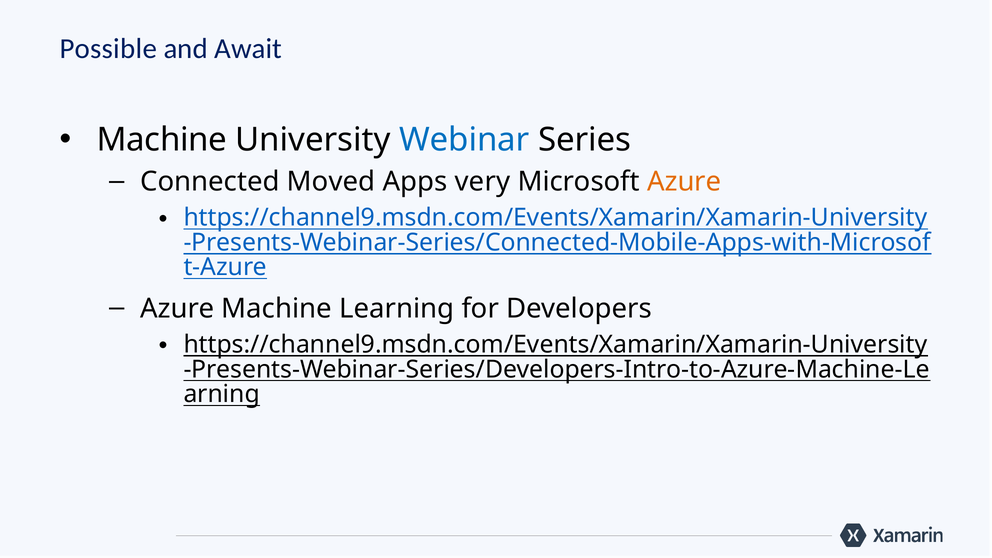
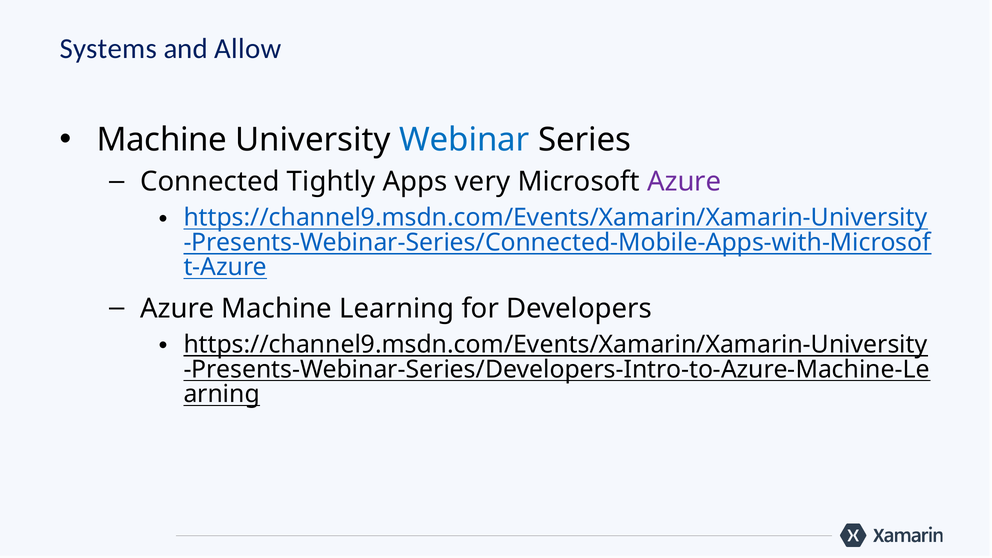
Possible: Possible -> Systems
Await: Await -> Allow
Moved: Moved -> Tightly
Azure at (684, 182) colour: orange -> purple
